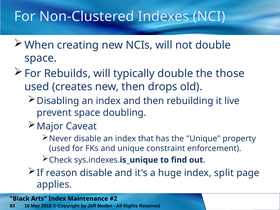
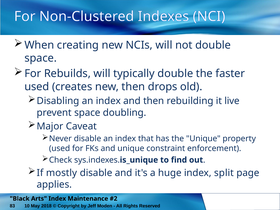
those: those -> faster
reason: reason -> mostly
